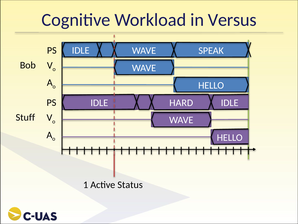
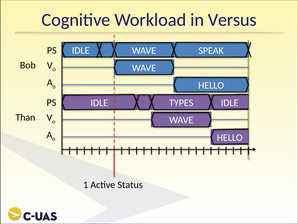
HARD: HARD -> TYPES
Stuff: Stuff -> Than
